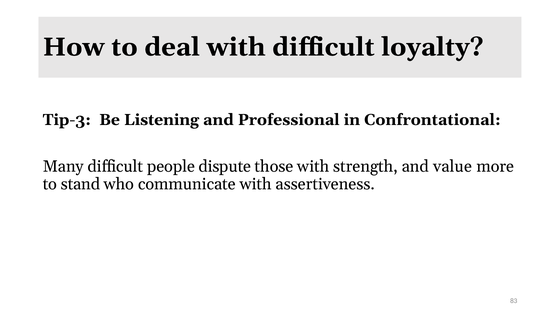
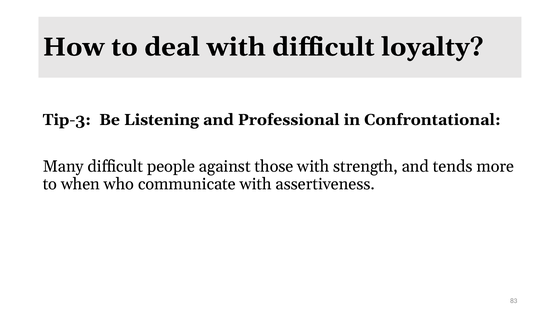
dispute: dispute -> against
value: value -> tends
stand: stand -> when
